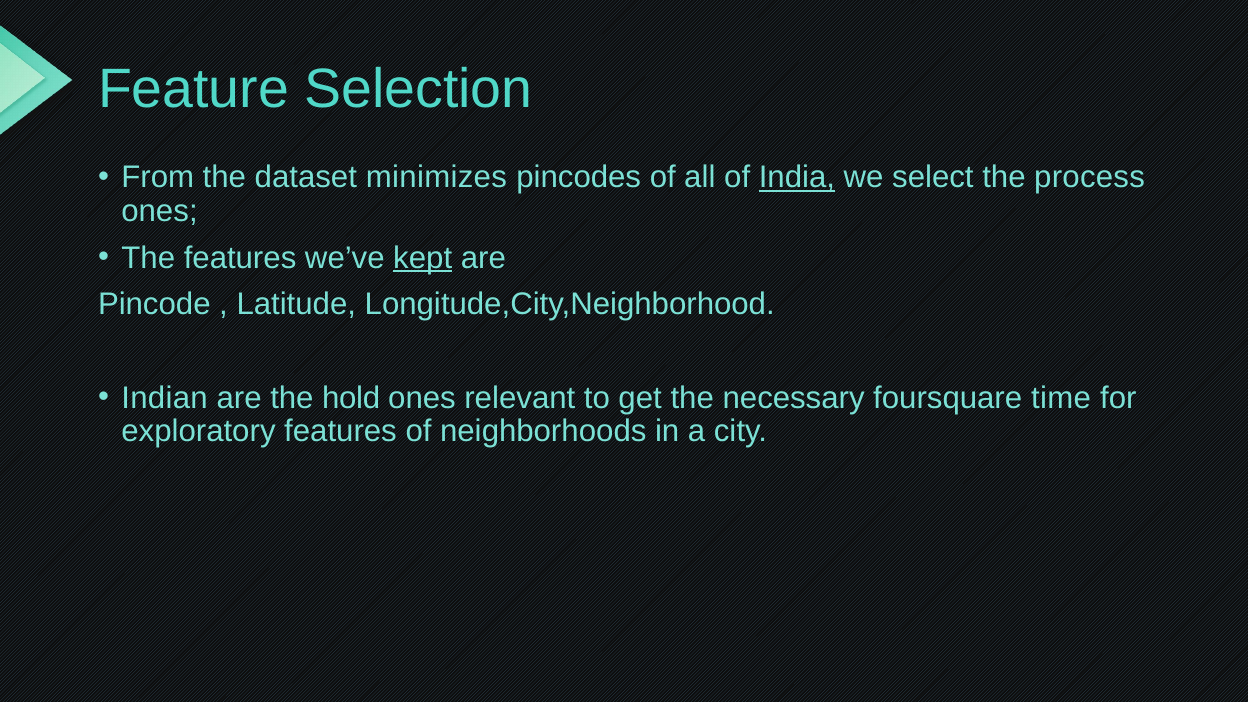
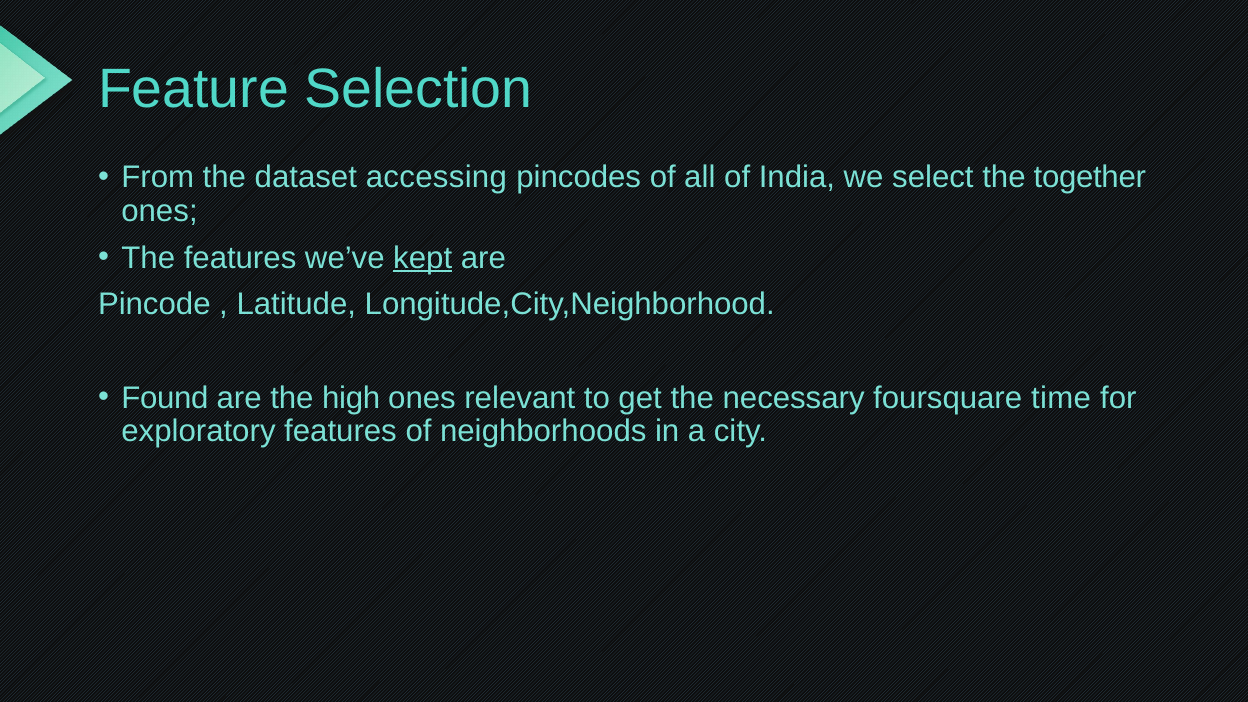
minimizes: minimizes -> accessing
India underline: present -> none
process: process -> together
Indian: Indian -> Found
hold: hold -> high
